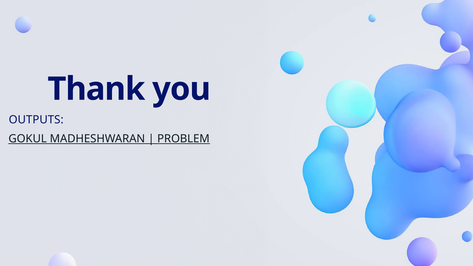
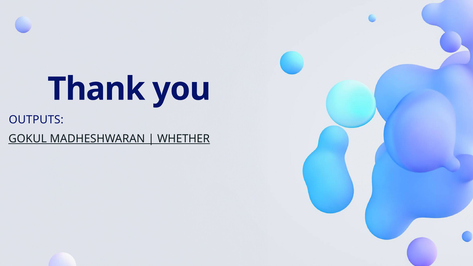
PROBLEM: PROBLEM -> WHETHER
